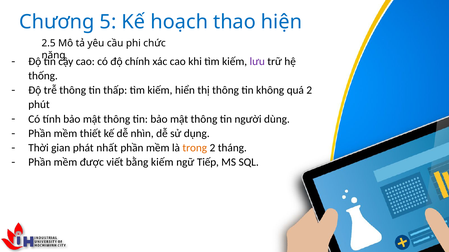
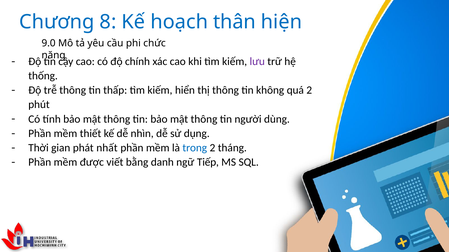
5: 5 -> 8
thao: thao -> thân
2.5: 2.5 -> 9.0
trong colour: orange -> blue
bằng kiếm: kiếm -> danh
